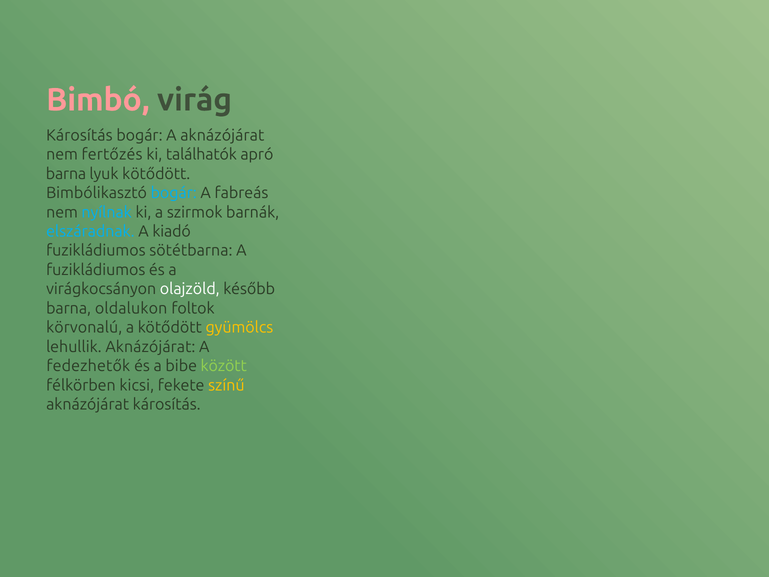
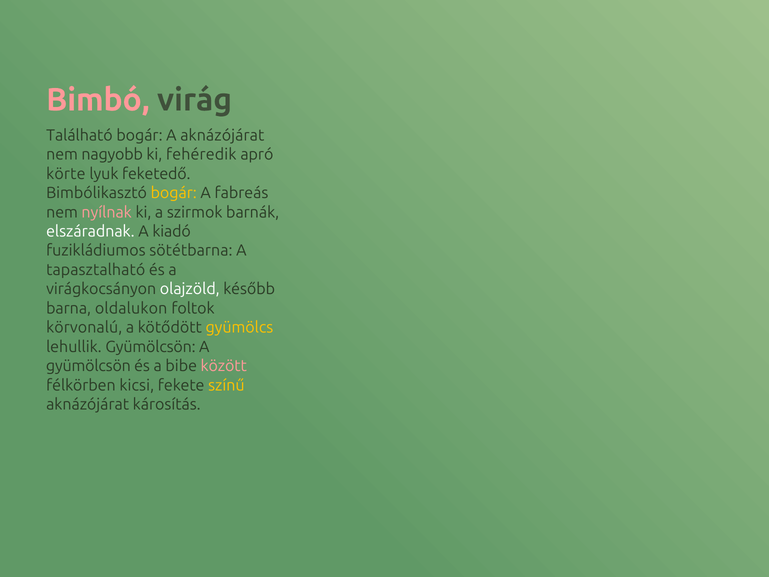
Károsítás at (79, 135): Károsítás -> Található
fertőzés: fertőzés -> nagyobb
találhatók: találhatók -> fehéredik
barna at (66, 174): barna -> körte
lyuk kötődött: kötődött -> feketedő
bogár at (174, 193) colour: light blue -> yellow
nyílnak colour: light blue -> pink
elszáradnak colour: light blue -> white
fuzikládiumos at (96, 270): fuzikládiumos -> tapasztalható
lehullik Aknázójárat: Aknázójárat -> Gyümölcsön
fedezhetők at (88, 366): fedezhetők -> gyümölcsön
között colour: light green -> pink
